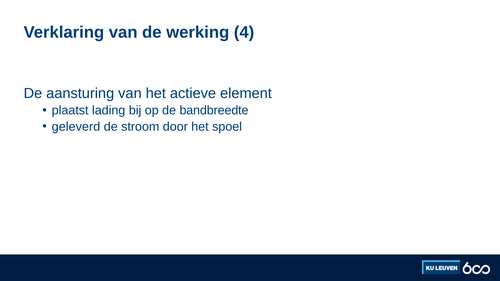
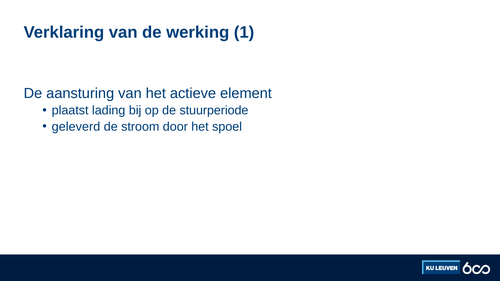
4: 4 -> 1
bandbreedte: bandbreedte -> stuurperiode
